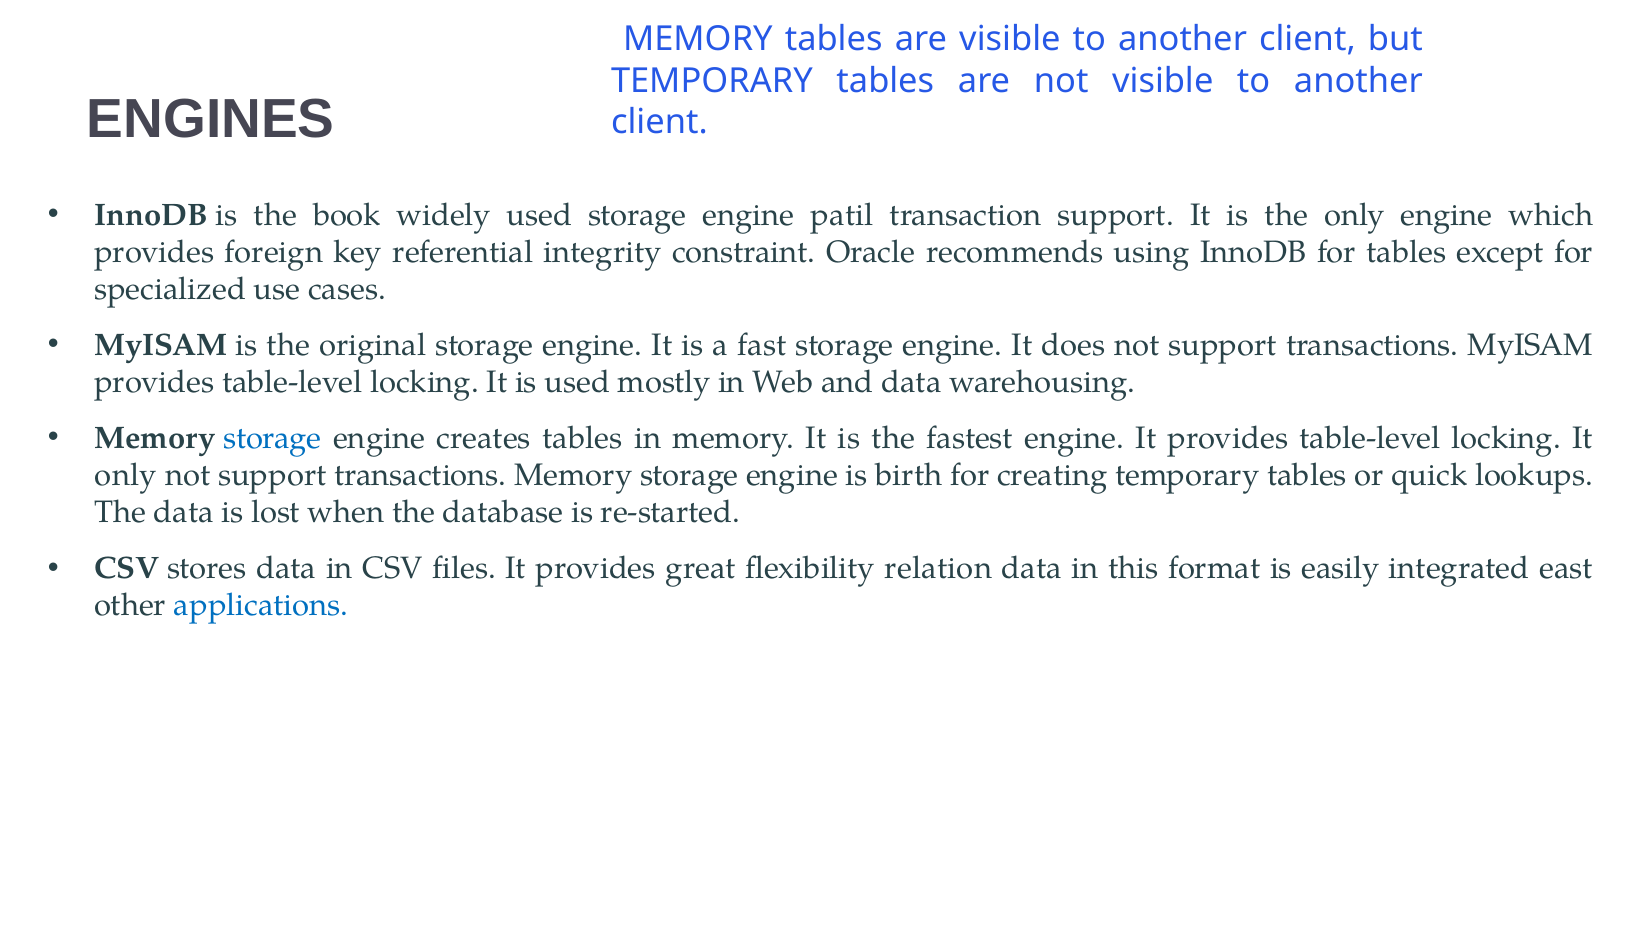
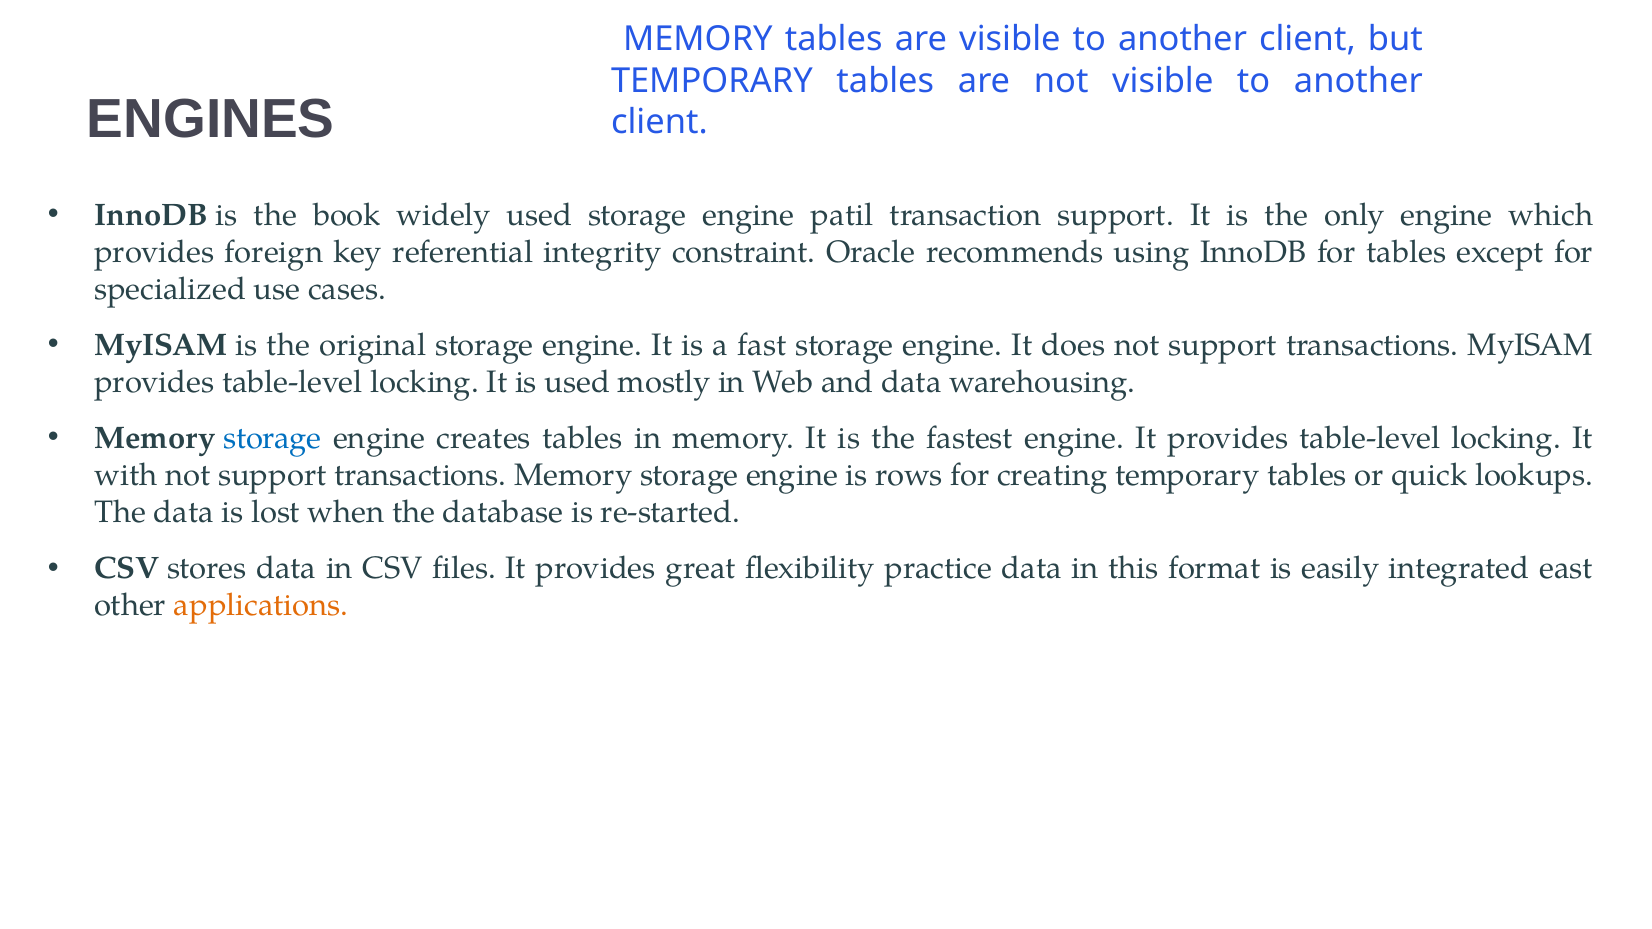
only at (126, 476): only -> with
birth: birth -> rows
relation: relation -> practice
applications colour: blue -> orange
